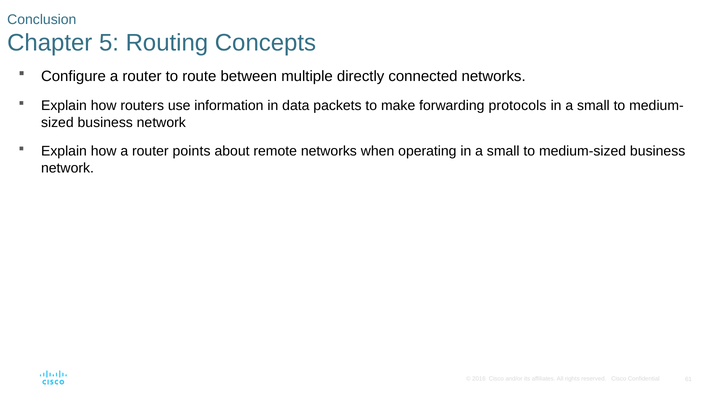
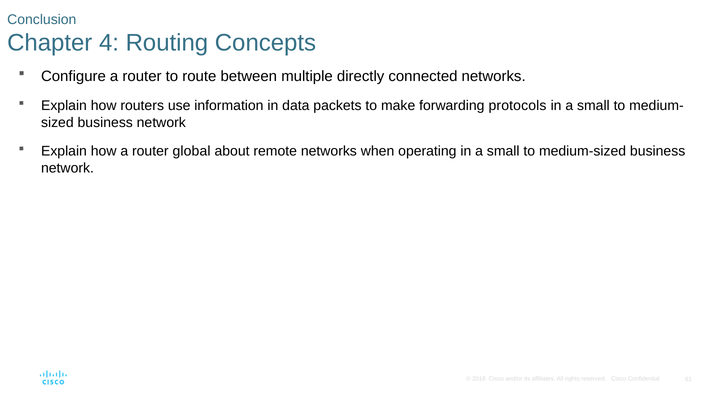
5: 5 -> 4
points: points -> global
